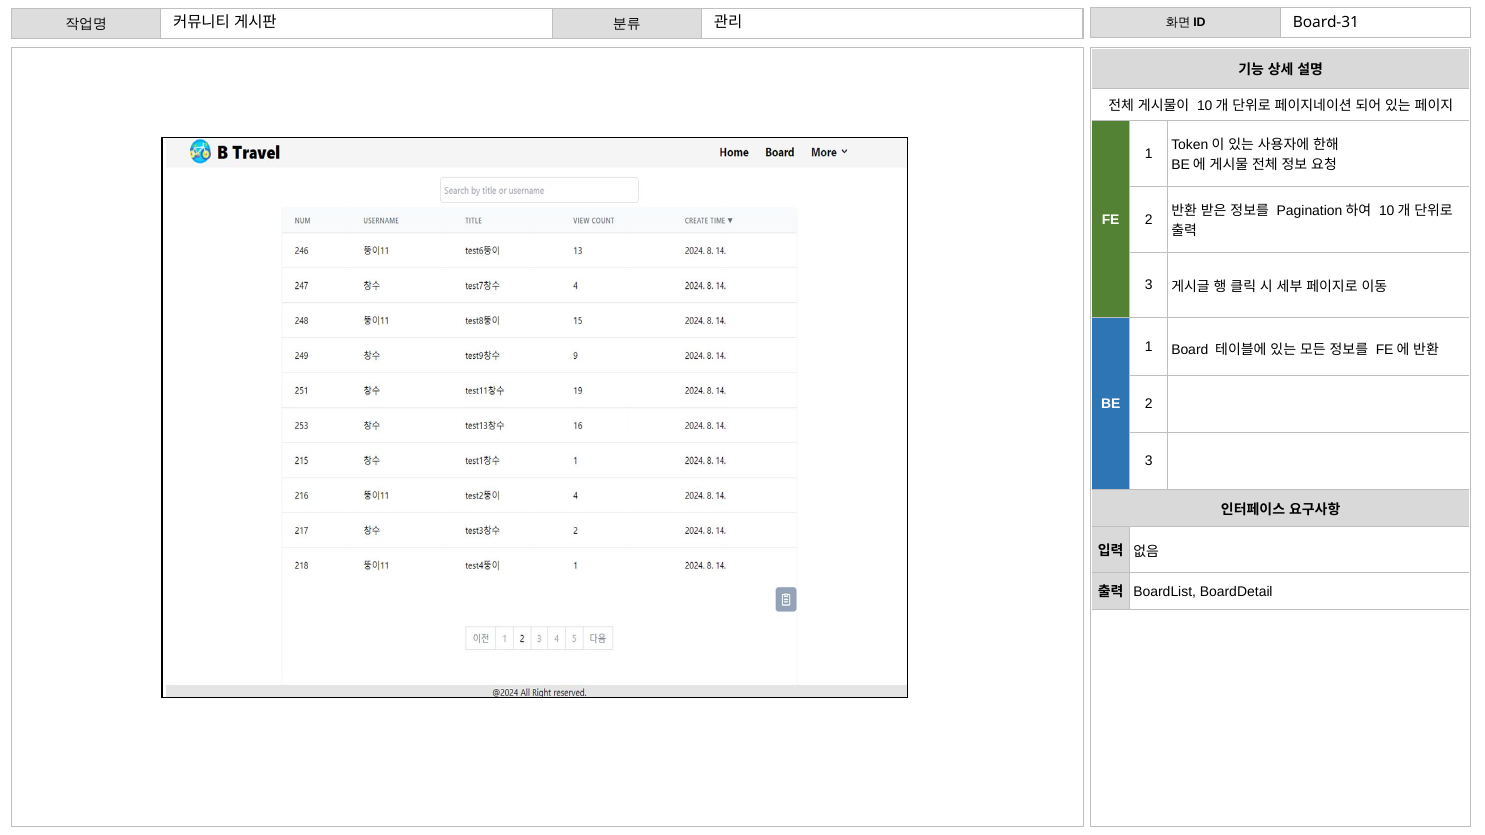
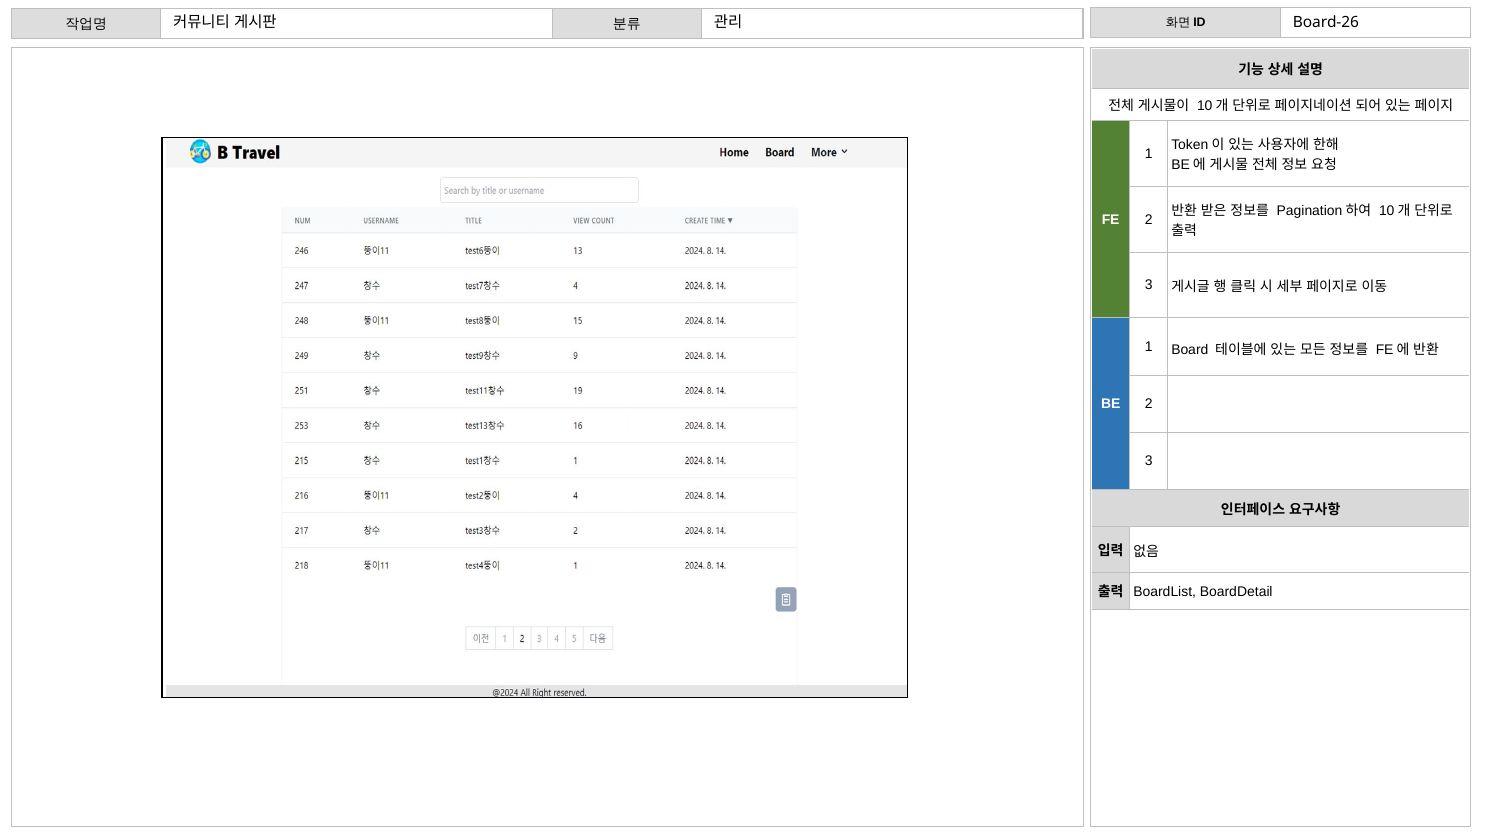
Board-31: Board-31 -> Board-26
